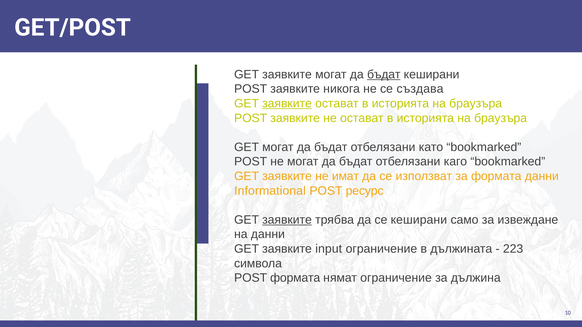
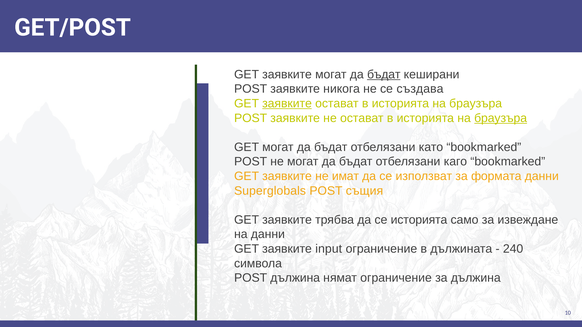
браузъра at (501, 118) underline: none -> present
Informational: Informational -> Superglobals
ресурс: ресурс -> същия
заявките at (287, 220) underline: present -> none
се кеширани: кеширани -> историята
223: 223 -> 240
POST формата: формата -> дължина
